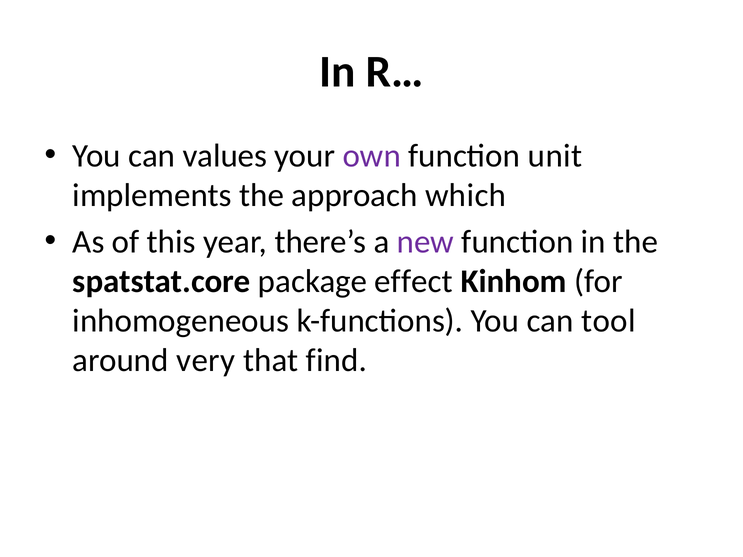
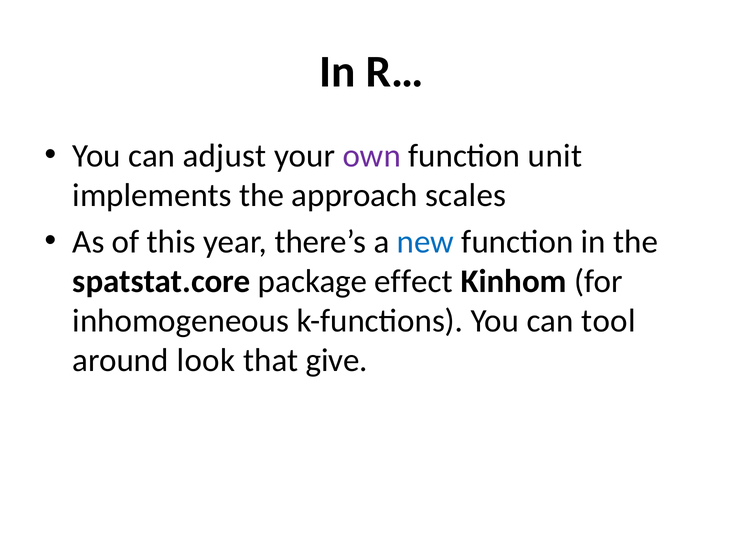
values: values -> adjust
which: which -> scales
new colour: purple -> blue
very: very -> look
find: find -> give
